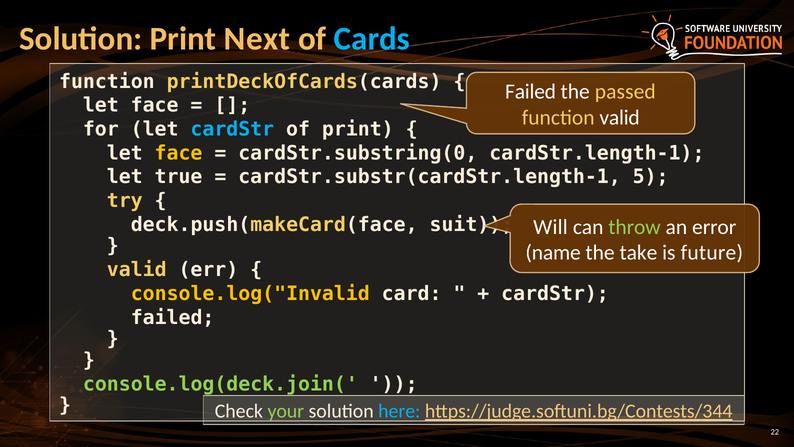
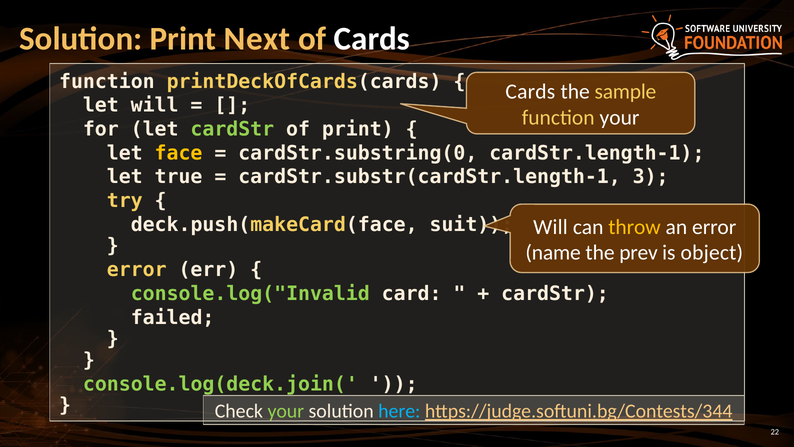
Cards at (372, 39) colour: light blue -> white
Failed at (531, 92): Failed -> Cards
passed: passed -> sample
face at (155, 105): face -> will
function valid: valid -> your
cardStr at (232, 129) colour: light blue -> light green
5: 5 -> 3
throw colour: light green -> yellow
take: take -> prev
future: future -> object
valid at (137, 270): valid -> error
console.log("Invalid colour: yellow -> light green
